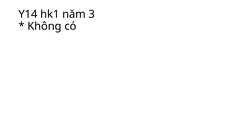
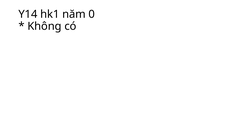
3: 3 -> 0
